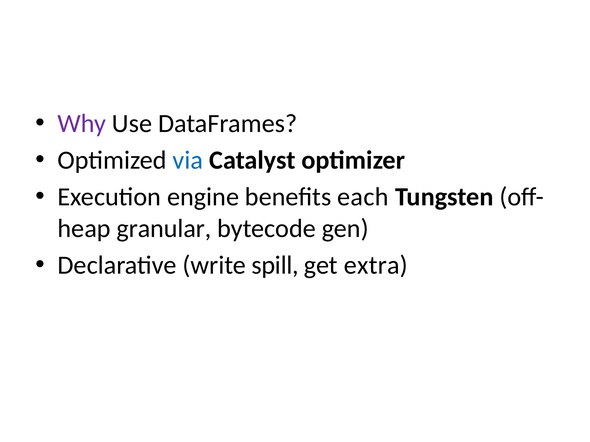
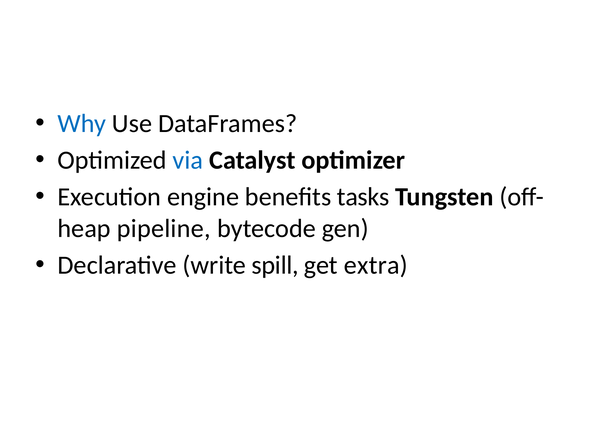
Why colour: purple -> blue
each: each -> tasks
granular: granular -> pipeline
